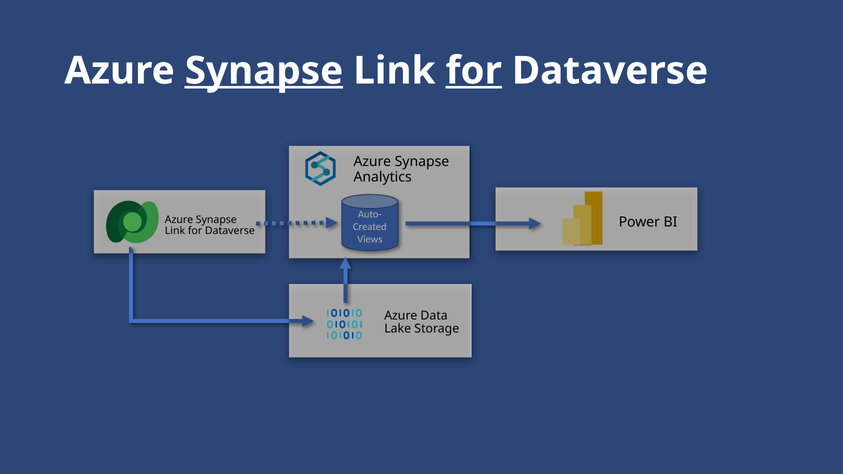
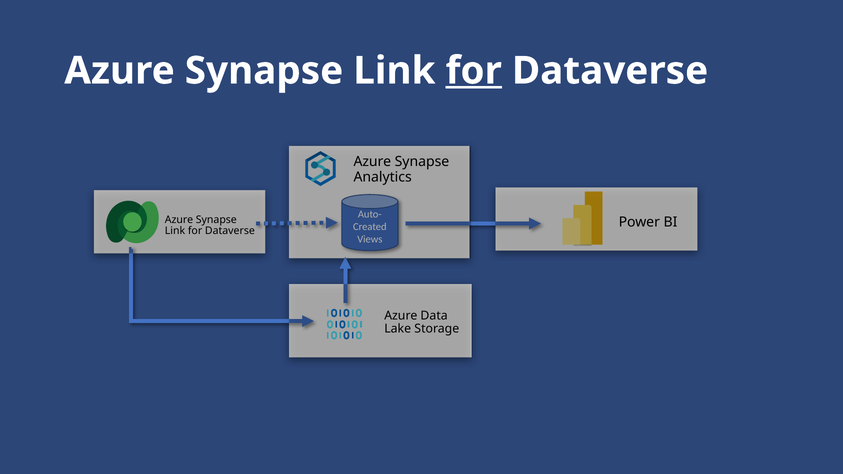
Synapse at (264, 71) underline: present -> none
